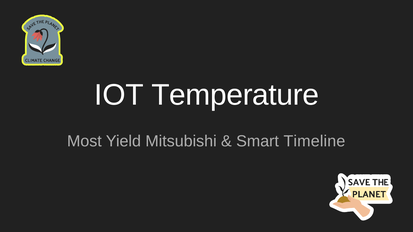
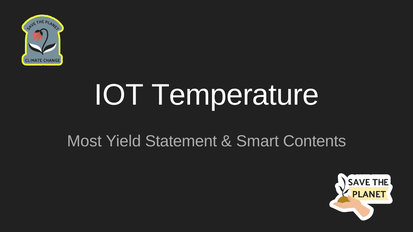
Mitsubishi: Mitsubishi -> Statement
Timeline: Timeline -> Contents
